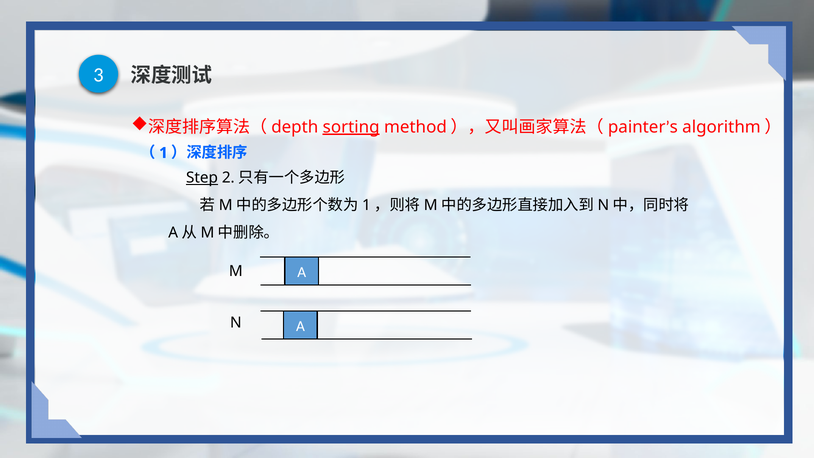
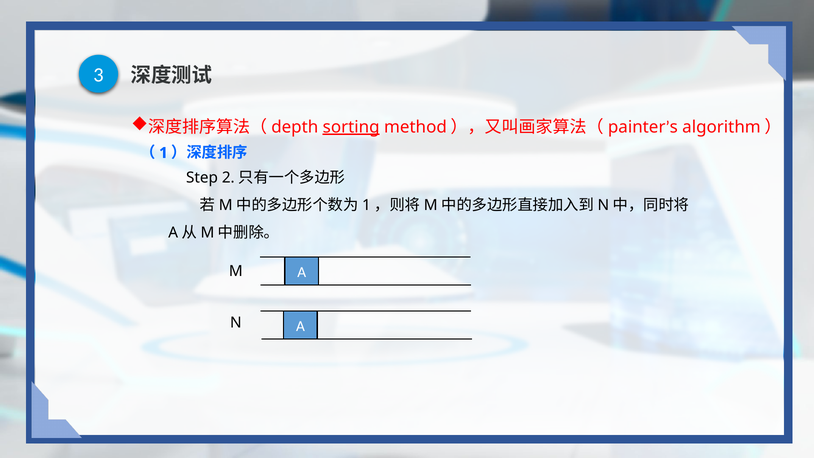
Step underline: present -> none
